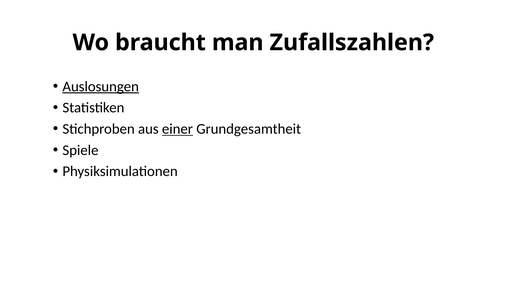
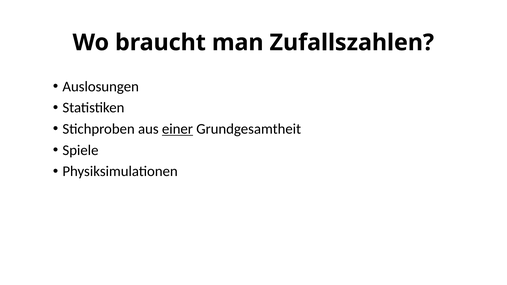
Auslosungen underline: present -> none
